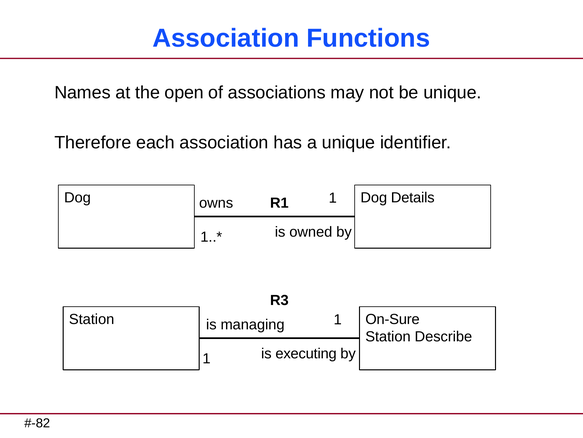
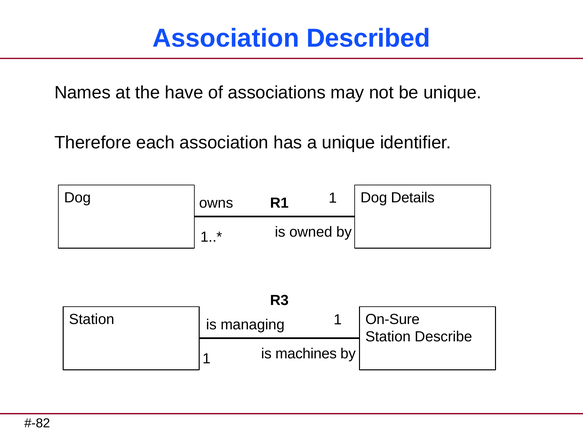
Functions: Functions -> Described
open: open -> have
executing: executing -> machines
